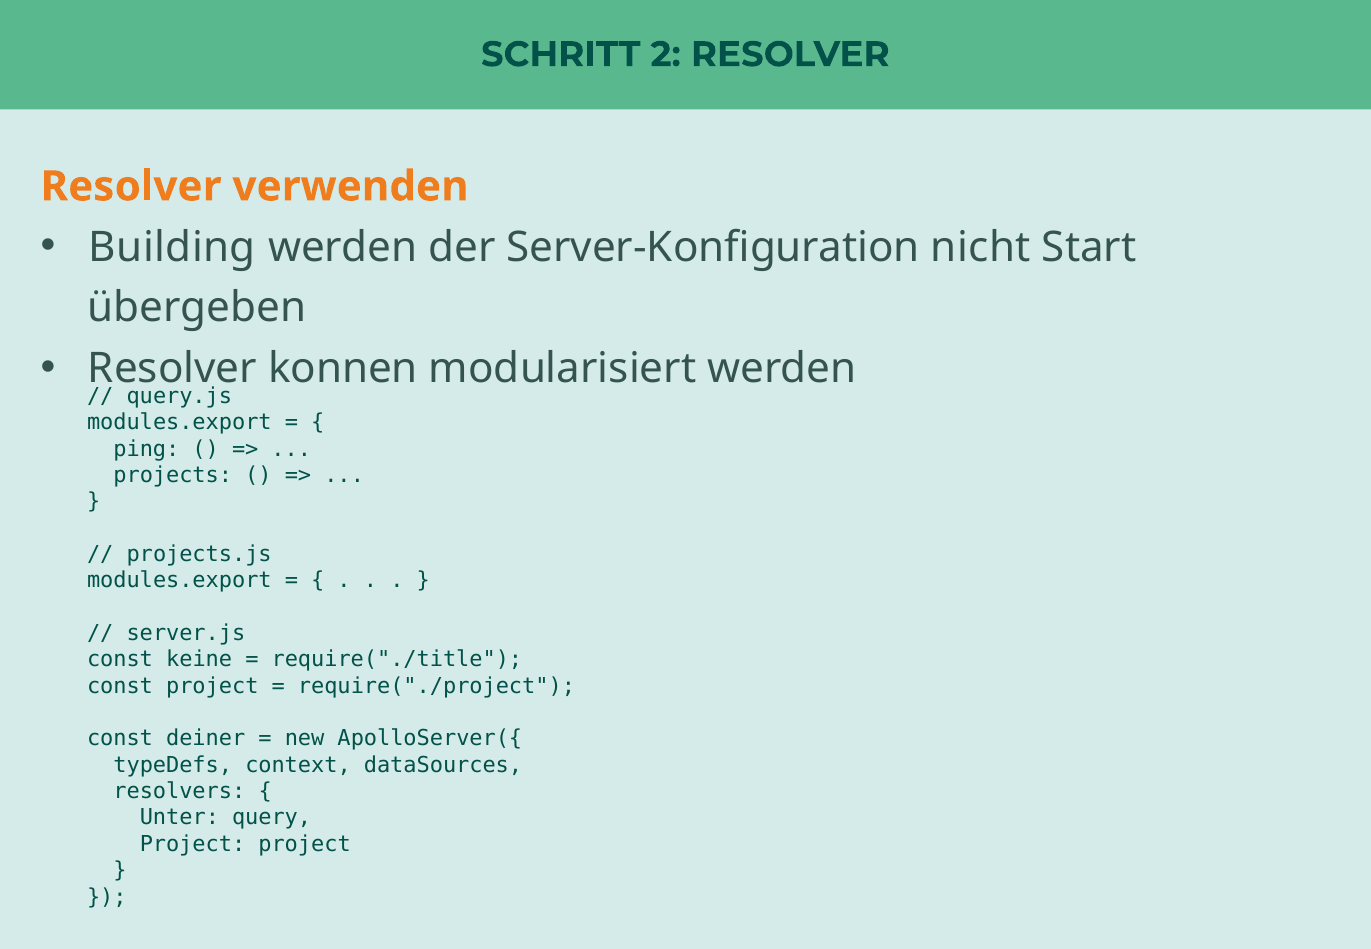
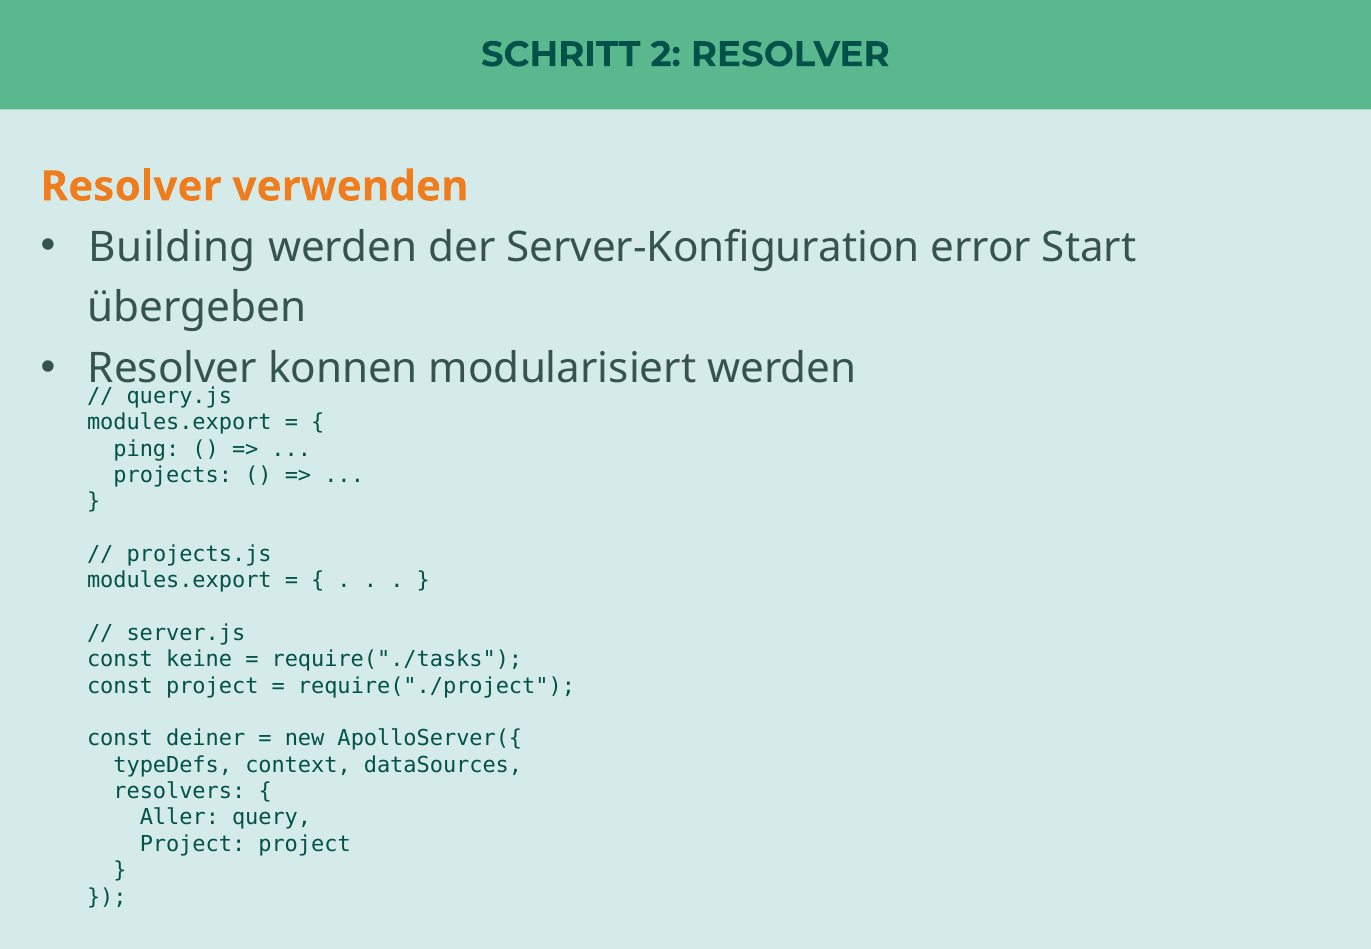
nicht: nicht -> error
require("./title: require("./title -> require("./tasks
Unter: Unter -> Aller
